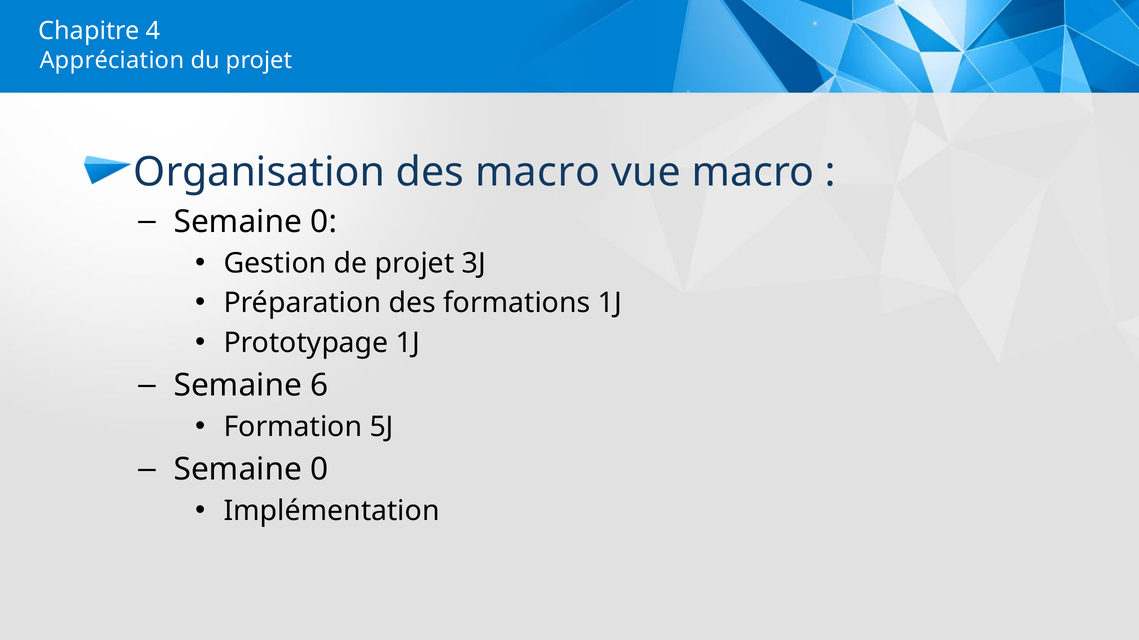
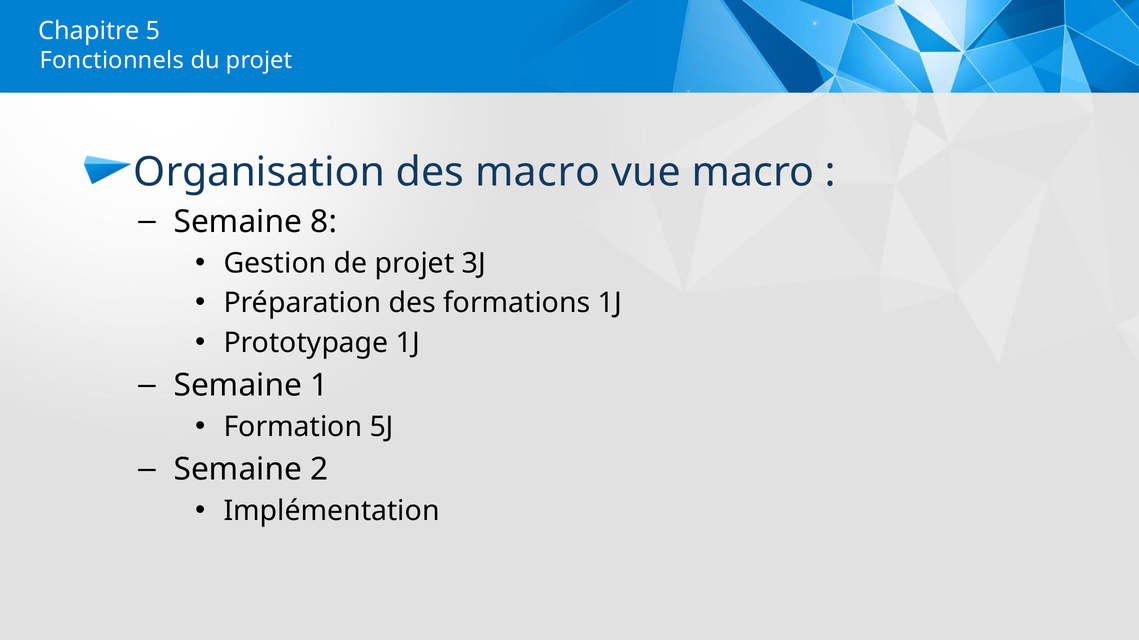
4: 4 -> 5
Appréciation: Appréciation -> Fonctionnels
0 at (324, 222): 0 -> 8
6: 6 -> 1
0 at (319, 470): 0 -> 2
